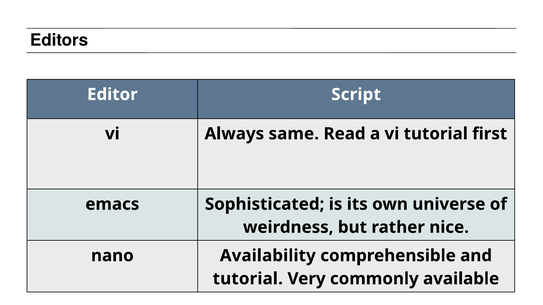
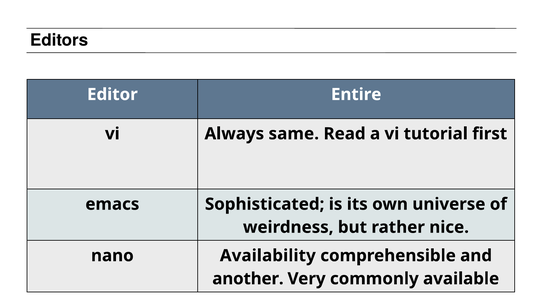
Script: Script -> Entire
tutorial at (248, 279): tutorial -> another
